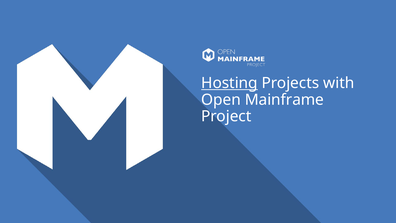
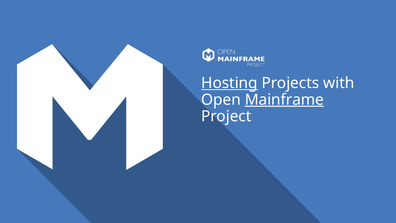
Mainframe underline: none -> present
